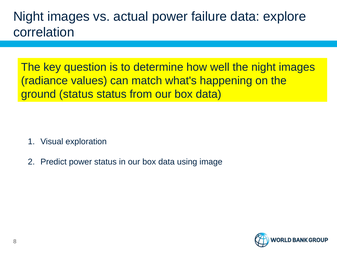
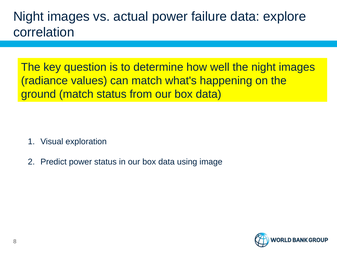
ground status: status -> match
